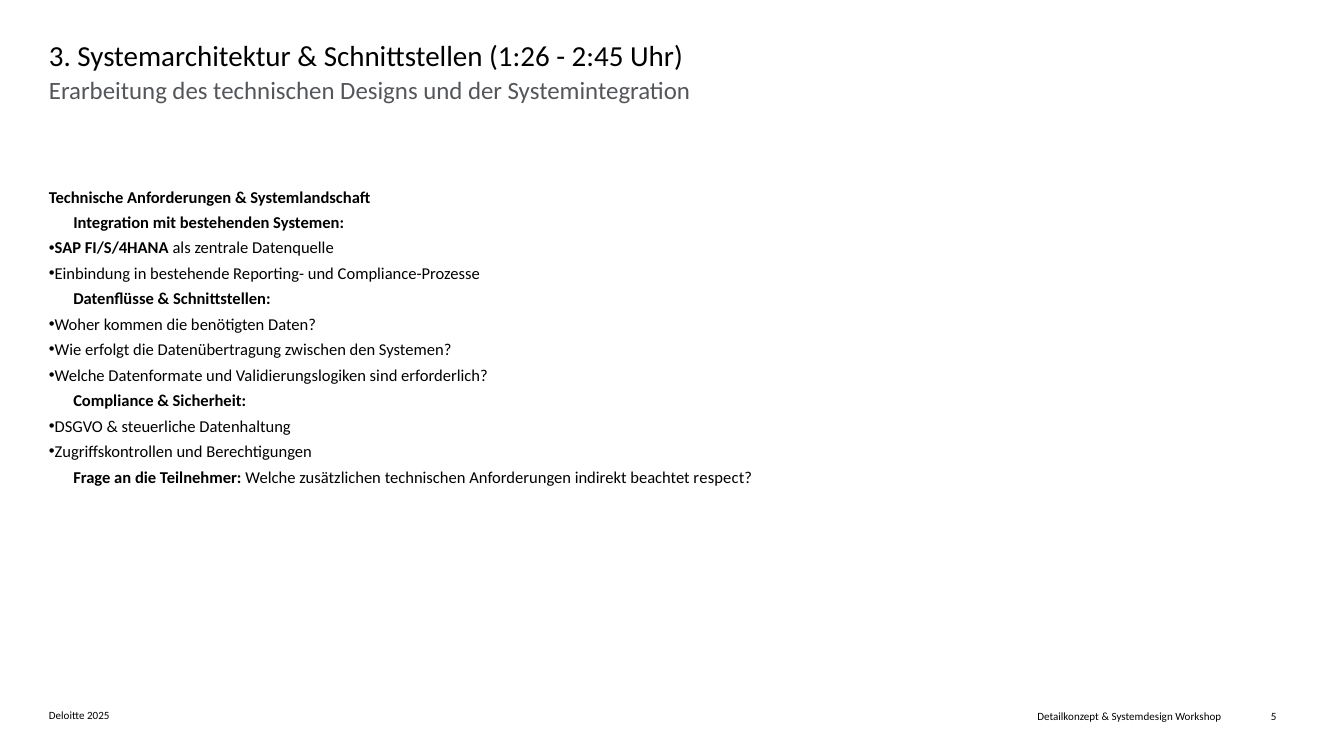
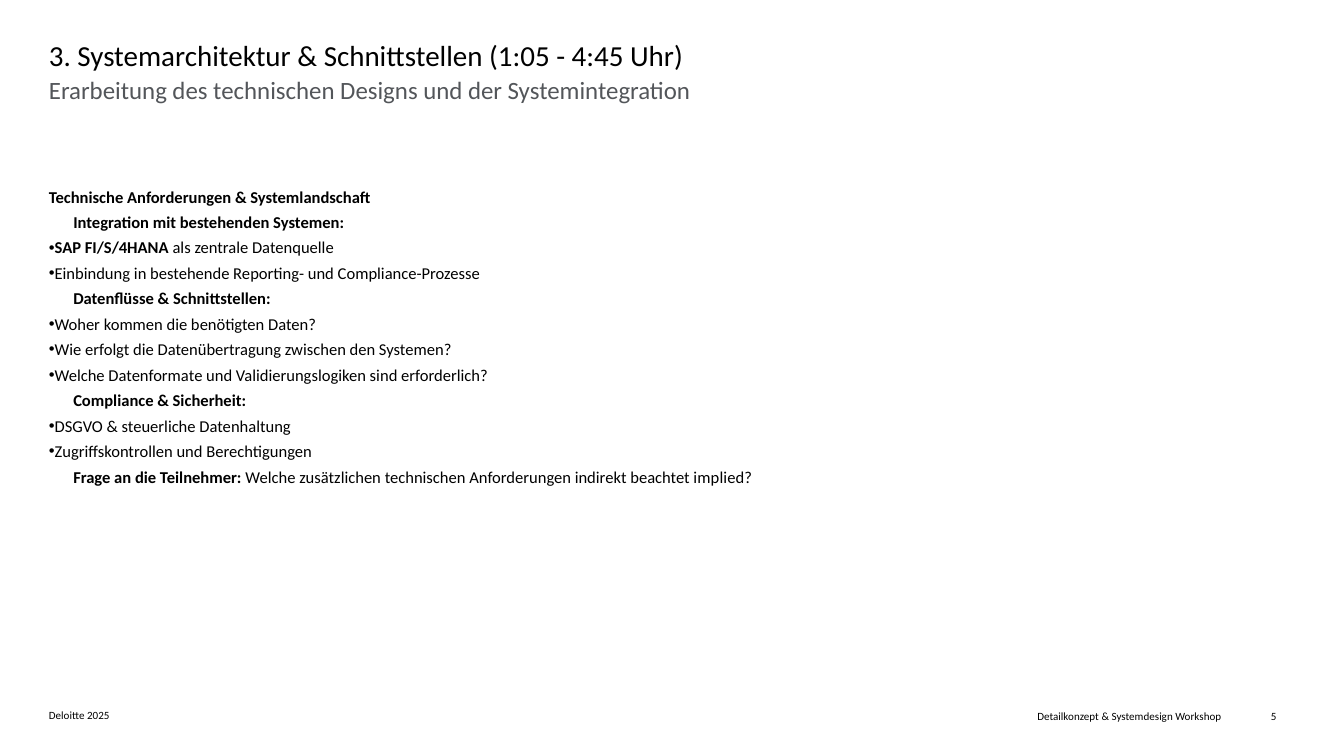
1:26: 1:26 -> 1:05
2:45: 2:45 -> 4:45
respect: respect -> implied
